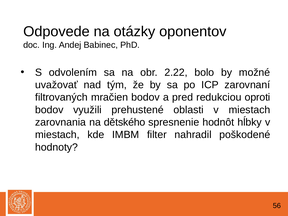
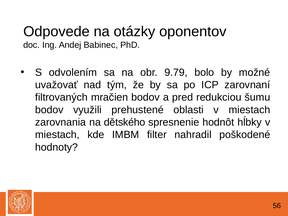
2.22: 2.22 -> 9.79
oproti: oproti -> šumu
